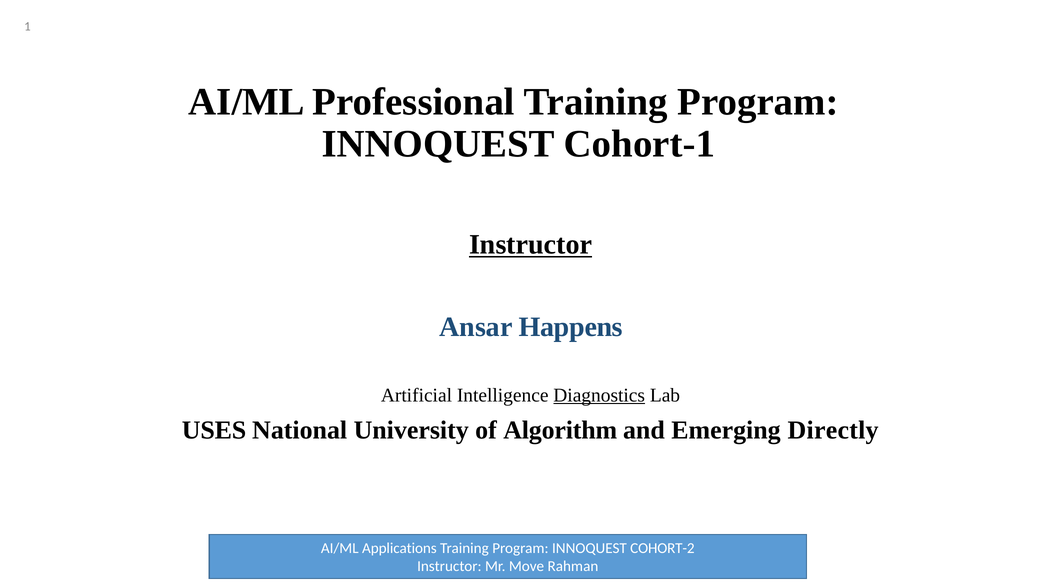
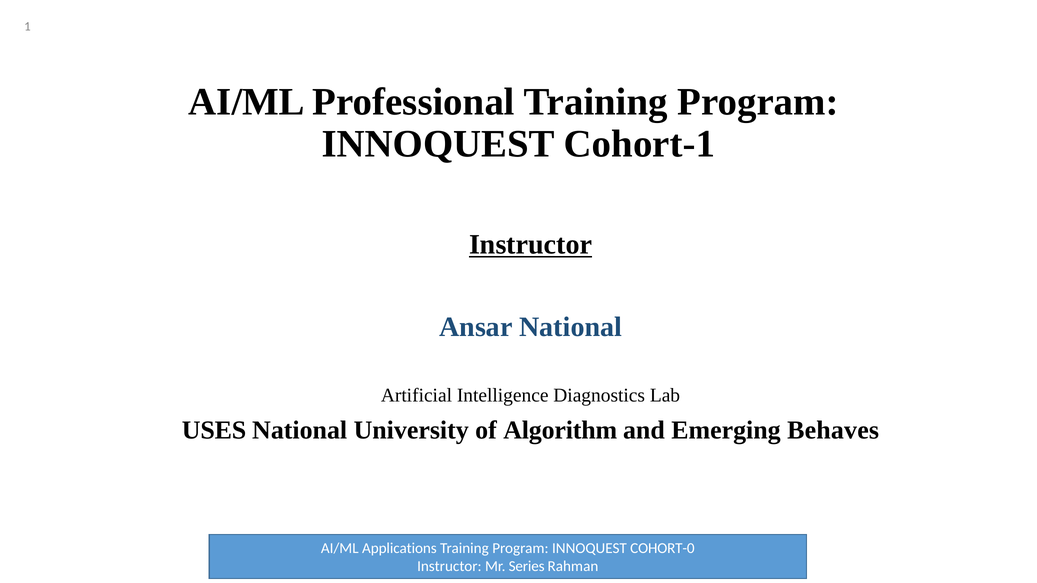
Ansar Happens: Happens -> National
Diagnostics underline: present -> none
Directly: Directly -> Behaves
COHORT-2: COHORT-2 -> COHORT-0
Move: Move -> Series
